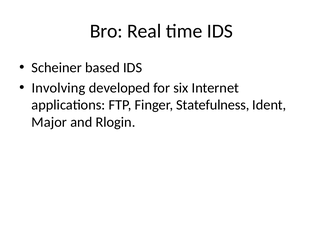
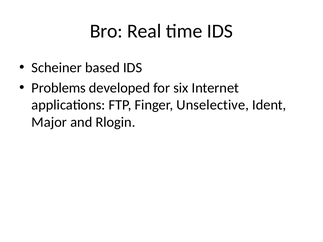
Involving: Involving -> Problems
Statefulness: Statefulness -> Unselective
